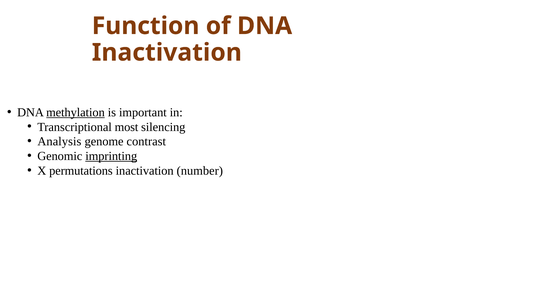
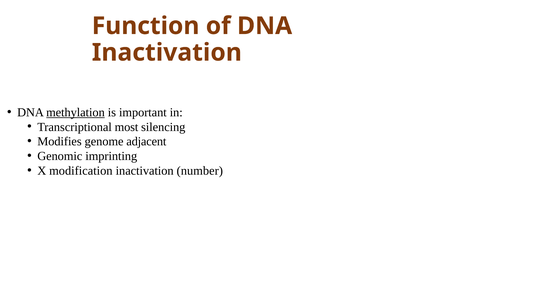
Analysis: Analysis -> Modifies
contrast: contrast -> adjacent
imprinting underline: present -> none
permutations: permutations -> modification
